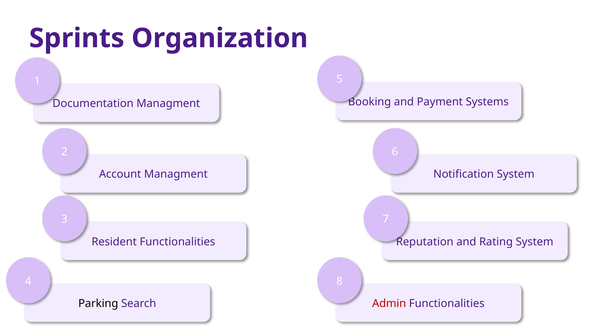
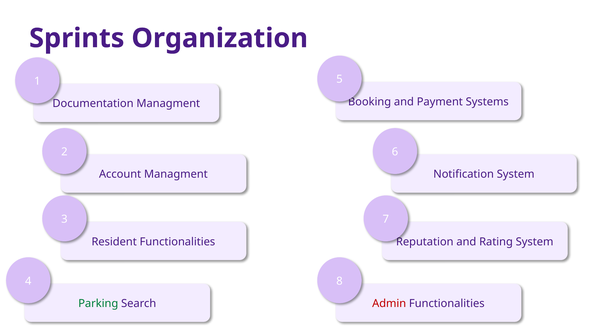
Parking colour: black -> green
